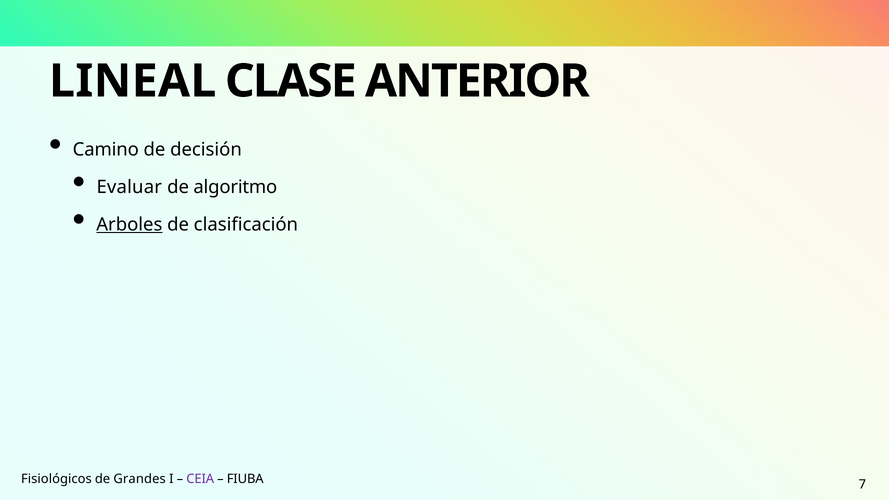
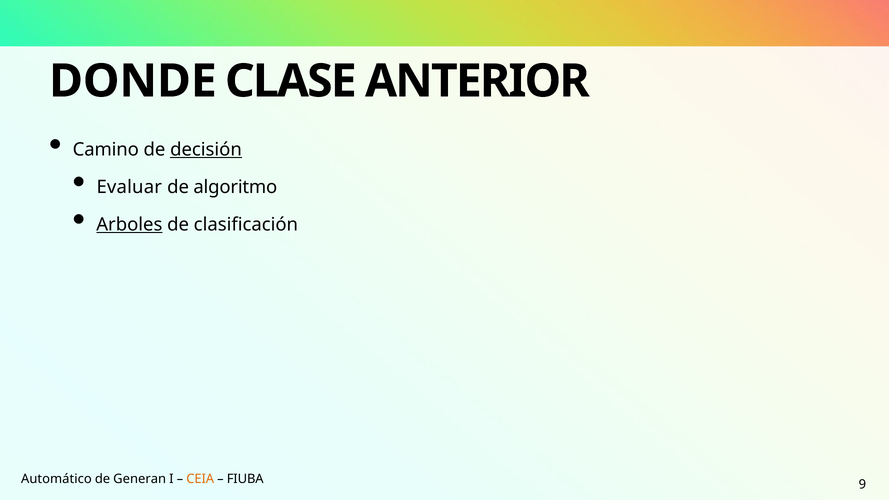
LINEAL: LINEAL -> DONDE
decisión underline: none -> present
Fisiológicos: Fisiológicos -> Automático
Grandes: Grandes -> Generan
CEIA colour: purple -> orange
7: 7 -> 9
